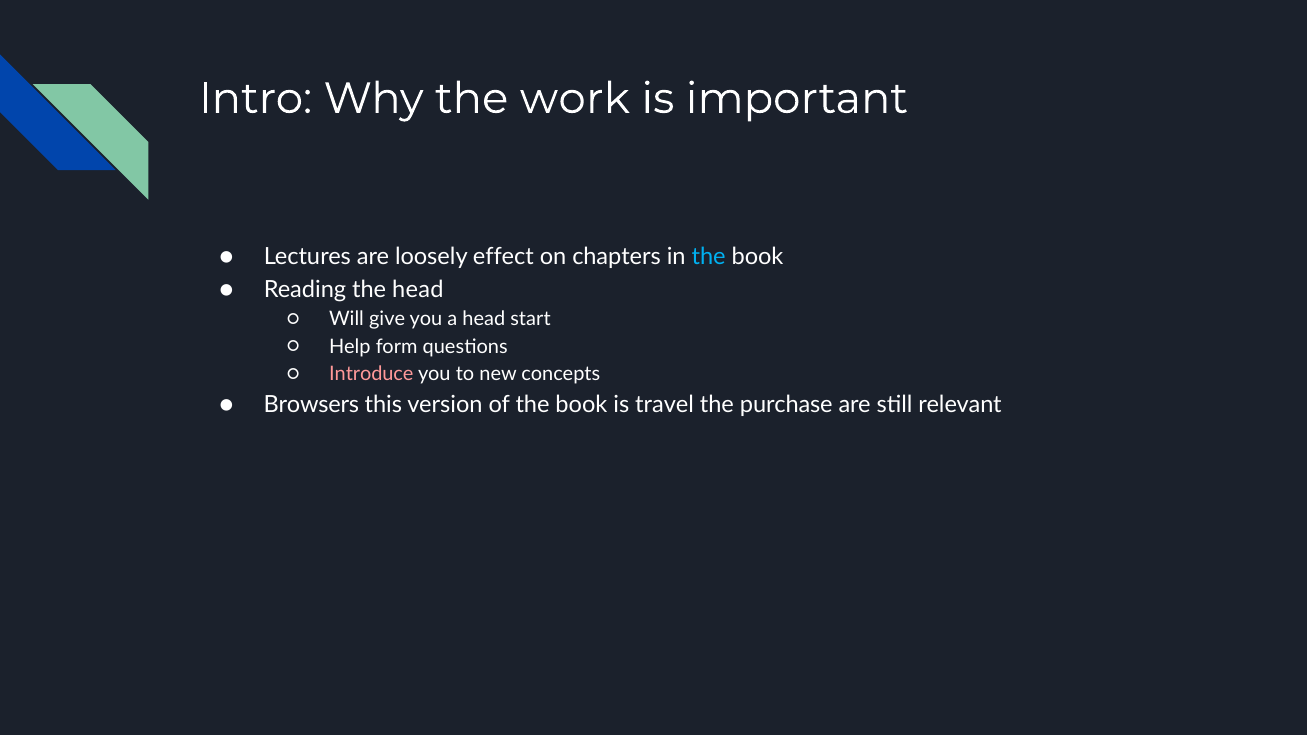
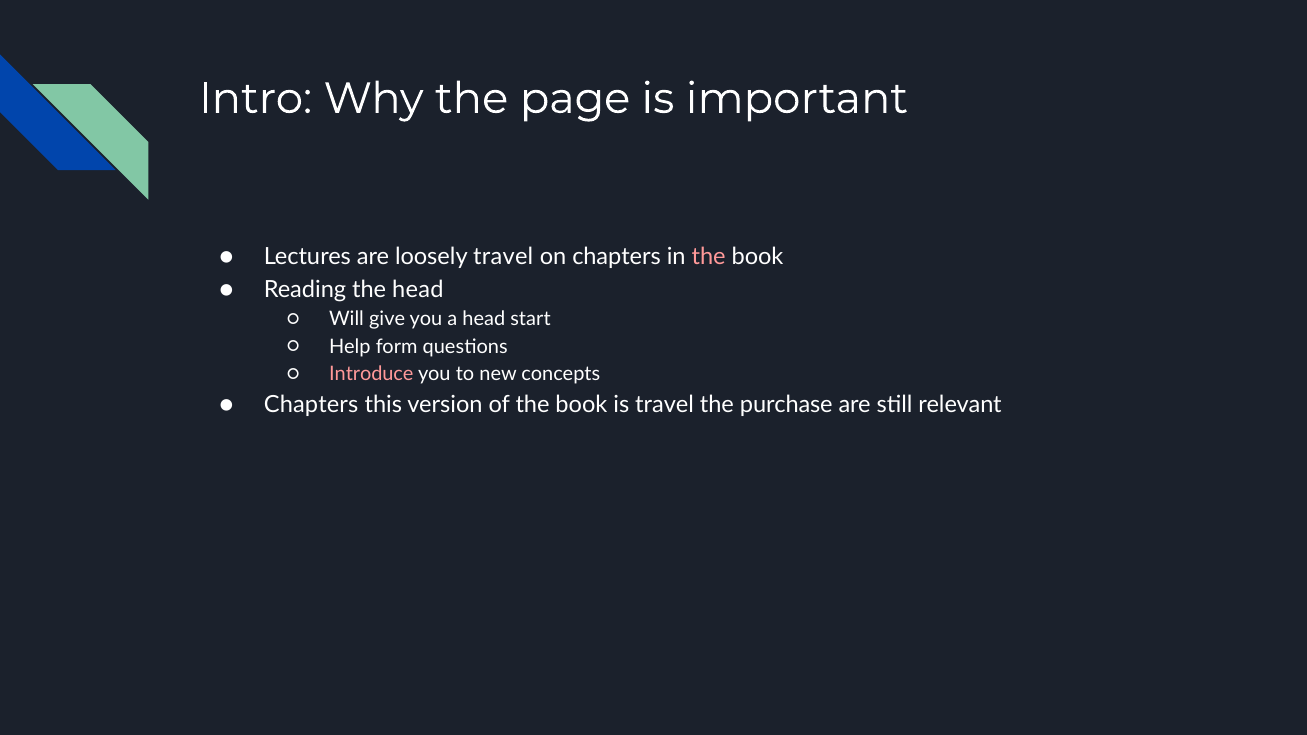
work: work -> page
loosely effect: effect -> travel
the at (709, 257) colour: light blue -> pink
Browsers at (311, 405): Browsers -> Chapters
